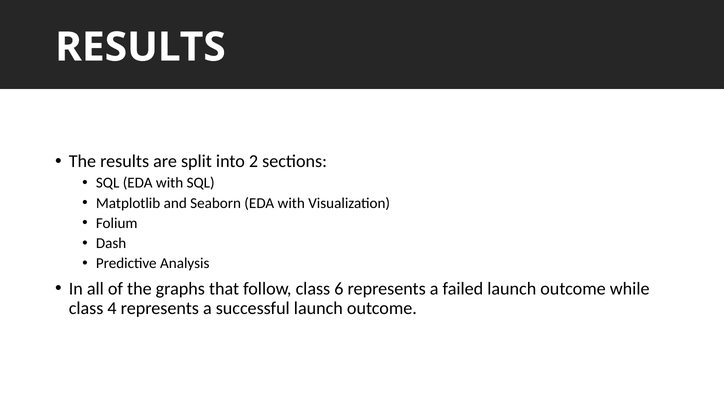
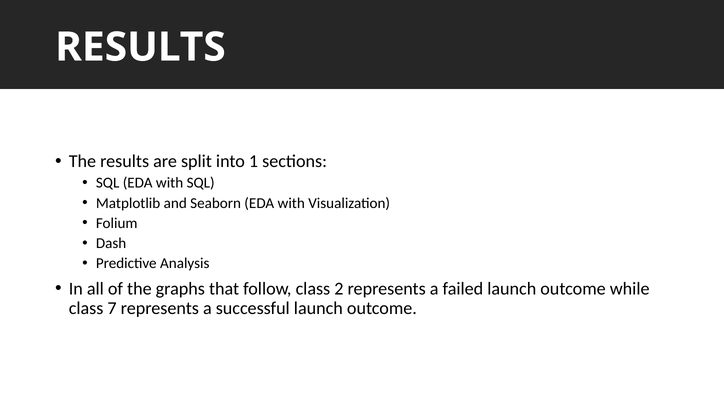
2: 2 -> 1
6: 6 -> 2
4: 4 -> 7
